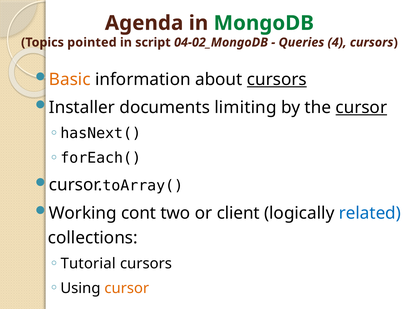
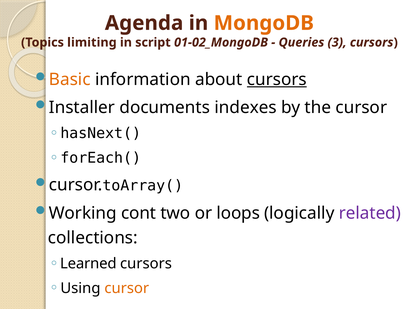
MongoDB colour: green -> orange
pointed: pointed -> limiting
04-02_MongoDB: 04-02_MongoDB -> 01-02_MongoDB
4: 4 -> 3
limiting: limiting -> indexes
cursor at (361, 108) underline: present -> none
client: client -> loops
related colour: blue -> purple
Tutorial: Tutorial -> Learned
